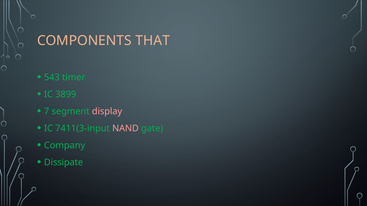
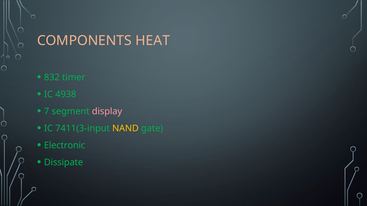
THAT: THAT -> HEAT
543: 543 -> 832
3899: 3899 -> 4938
NAND colour: pink -> yellow
Company: Company -> Electronic
